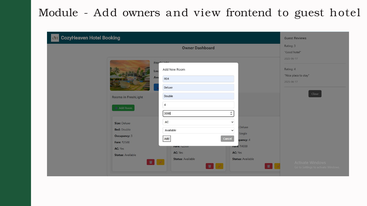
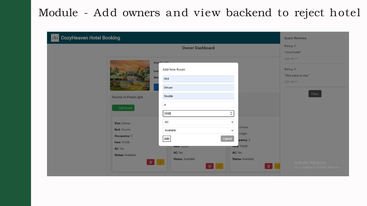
frontend: frontend -> backend
guest: guest -> reject
